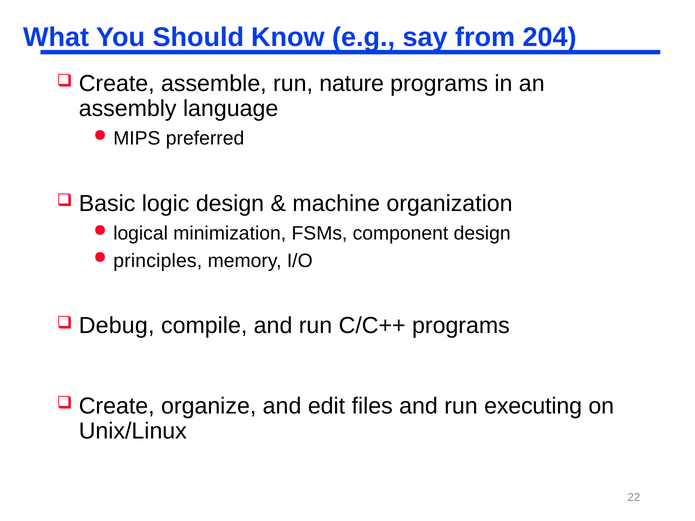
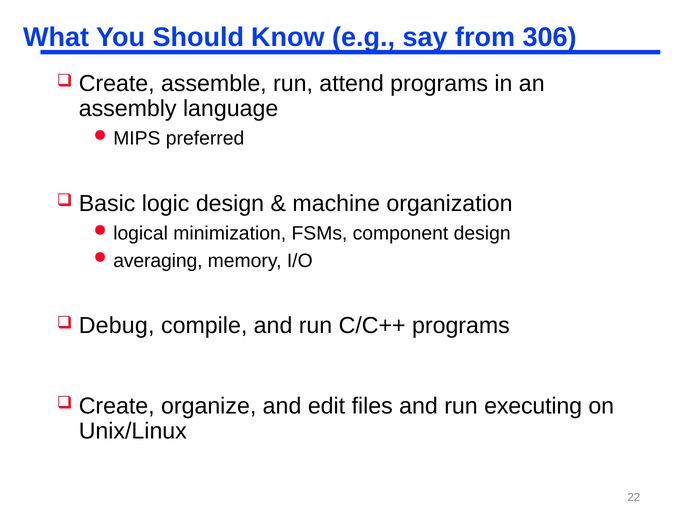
204: 204 -> 306
nature: nature -> attend
principles: principles -> averaging
